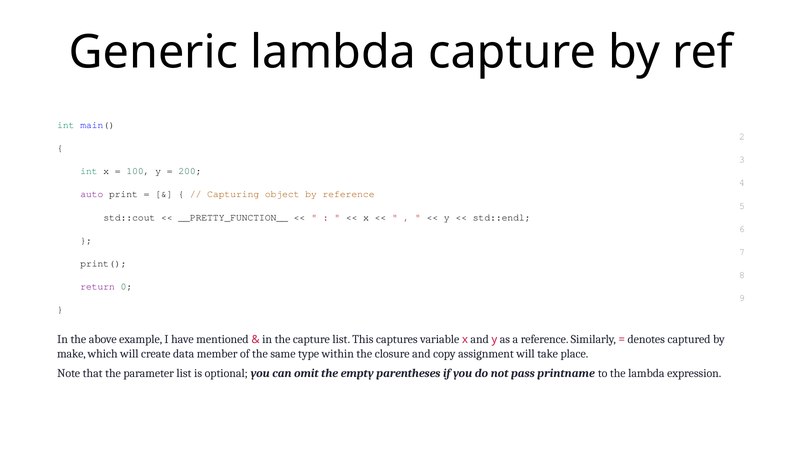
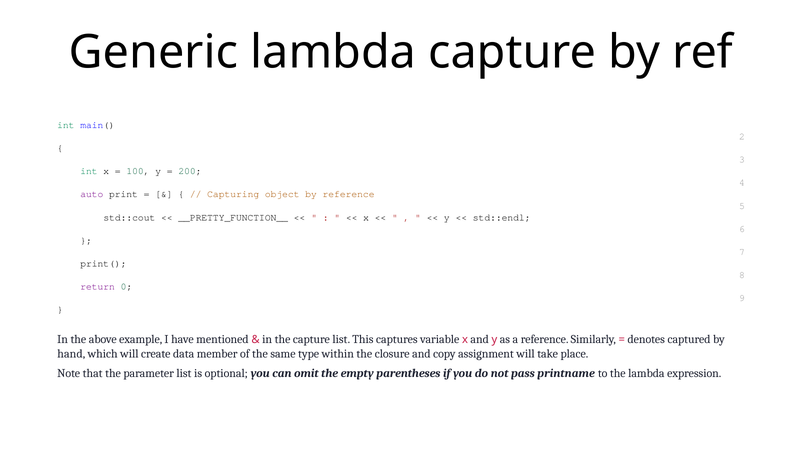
make: make -> hand
